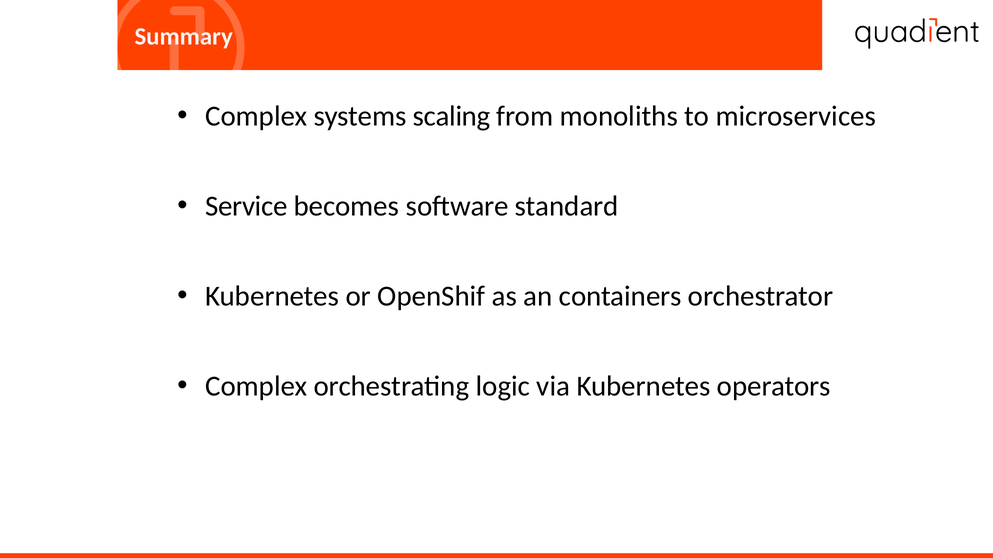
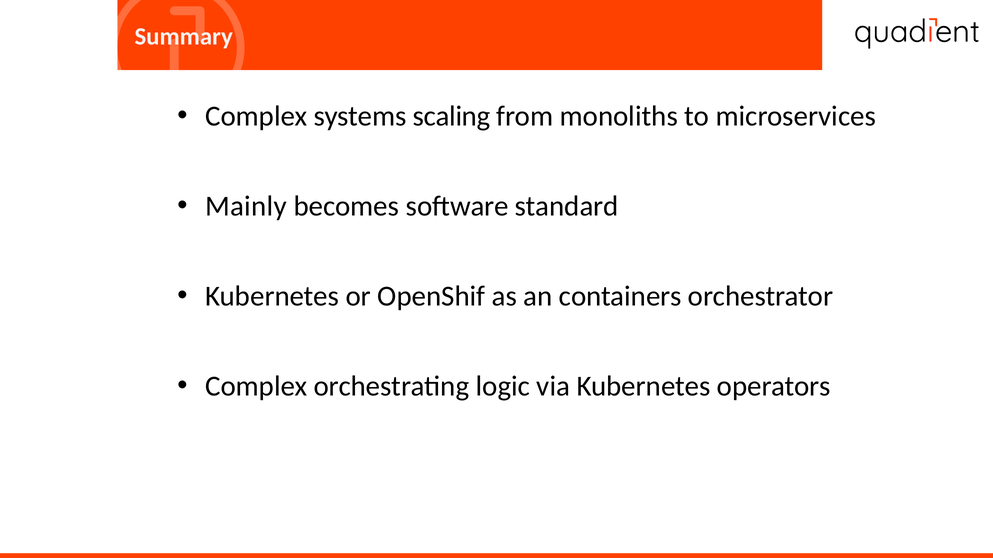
Service: Service -> Mainly
